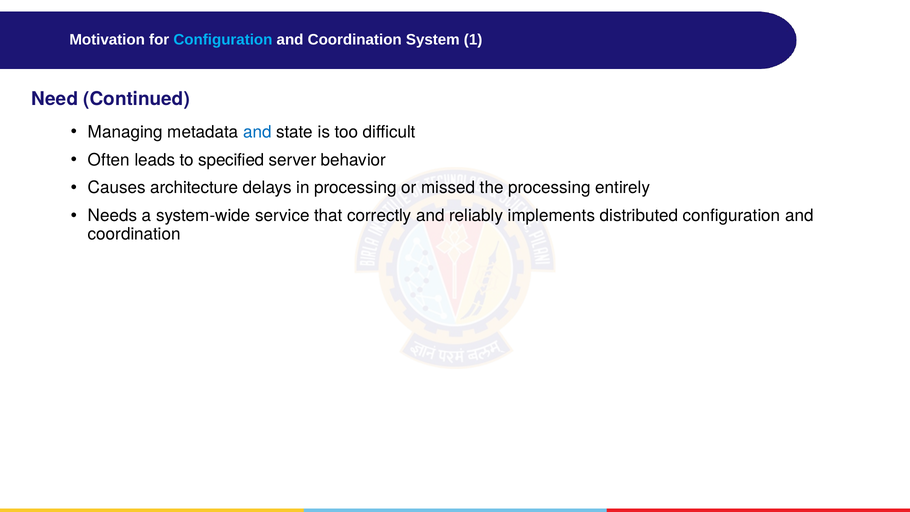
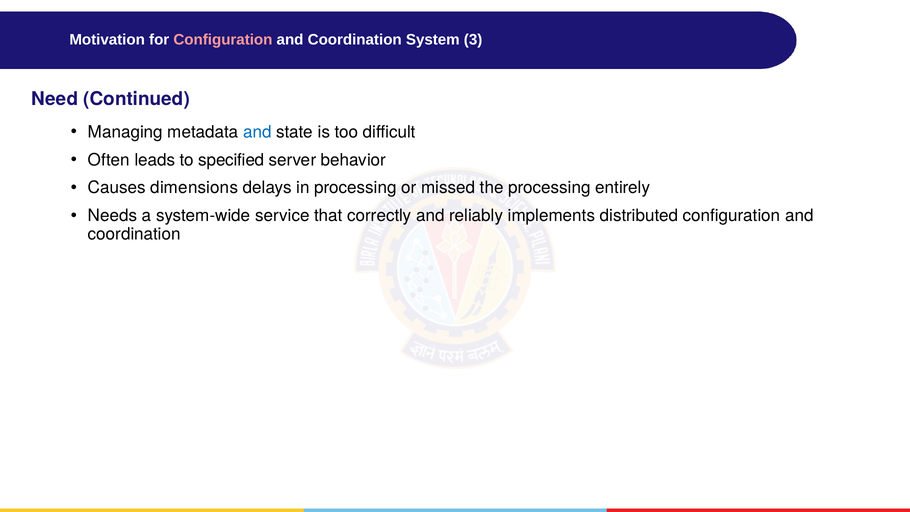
Configuration at (223, 40) colour: light blue -> pink
1: 1 -> 3
architecture: architecture -> dimensions
